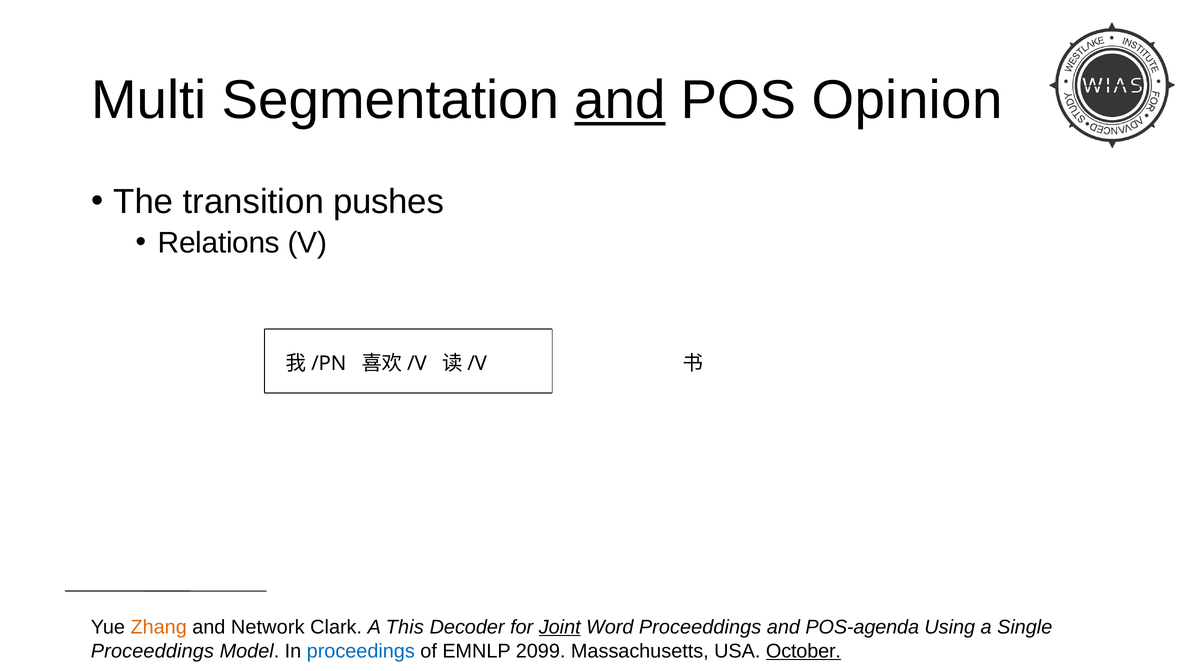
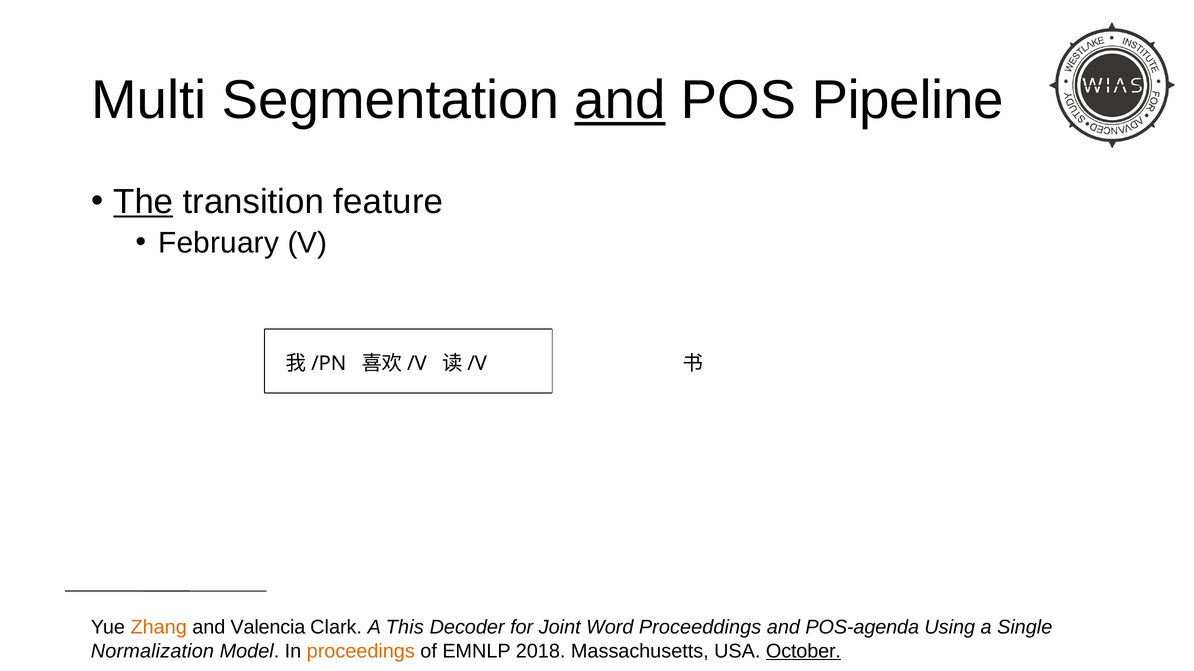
Opinion: Opinion -> Pipeline
The underline: none -> present
pushes: pushes -> feature
Relations: Relations -> February
Network: Network -> Valencia
Joint underline: present -> none
Proceeddings at (152, 652): Proceeddings -> Normalization
proceedings colour: blue -> orange
2099: 2099 -> 2018
